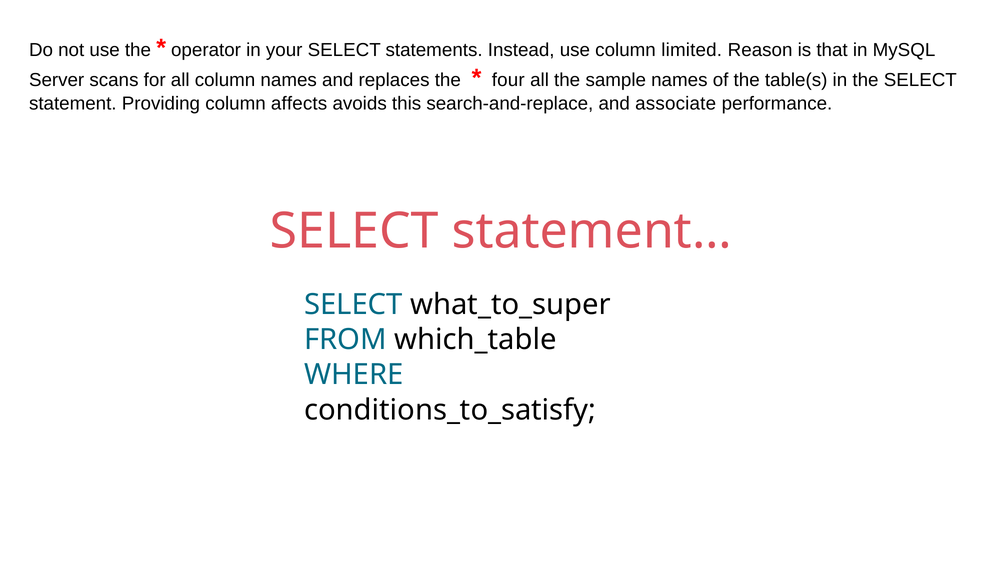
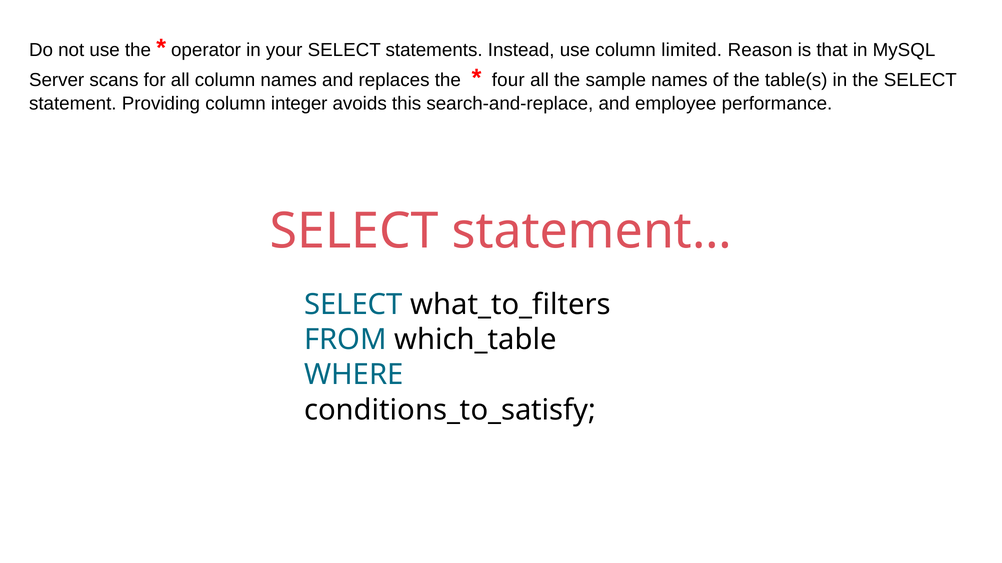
affects: affects -> integer
associate: associate -> employee
what_to_super: what_to_super -> what_to_filters
